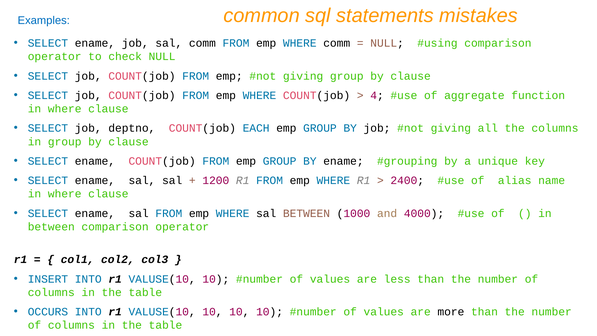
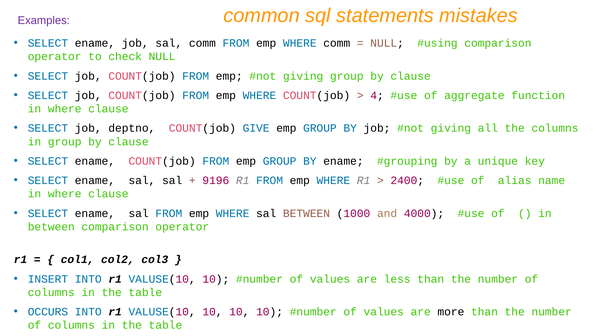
Examples colour: blue -> purple
EACH: EACH -> GIVE
1200: 1200 -> 9196
